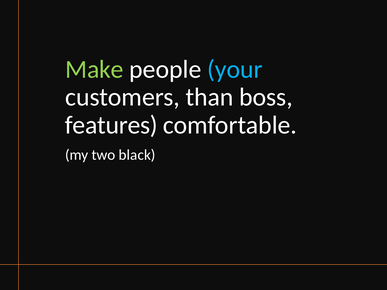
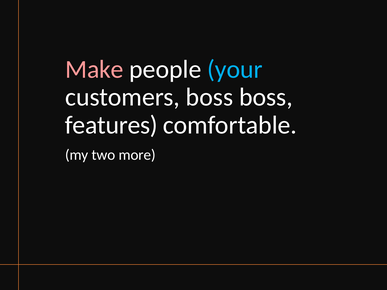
Make colour: light green -> pink
customers than: than -> boss
black: black -> more
